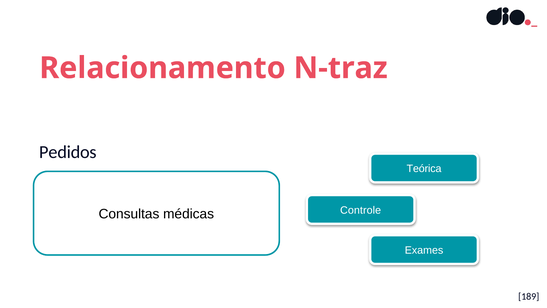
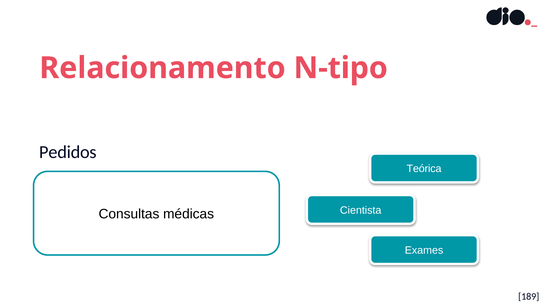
N-traz: N-traz -> N-tipo
Controle: Controle -> Cientista
